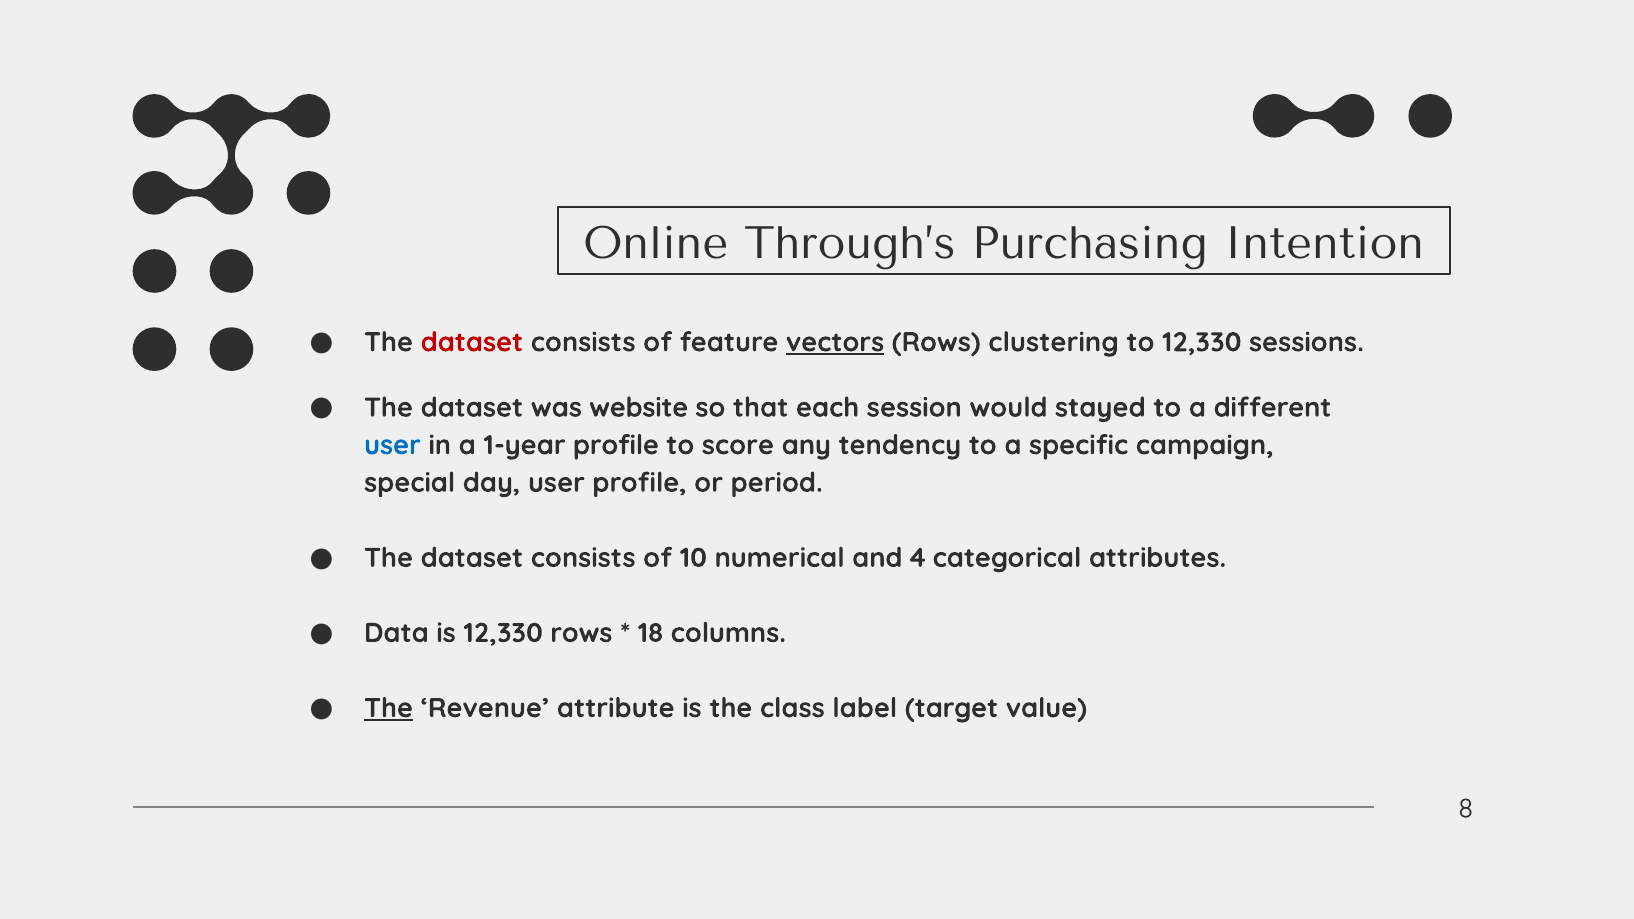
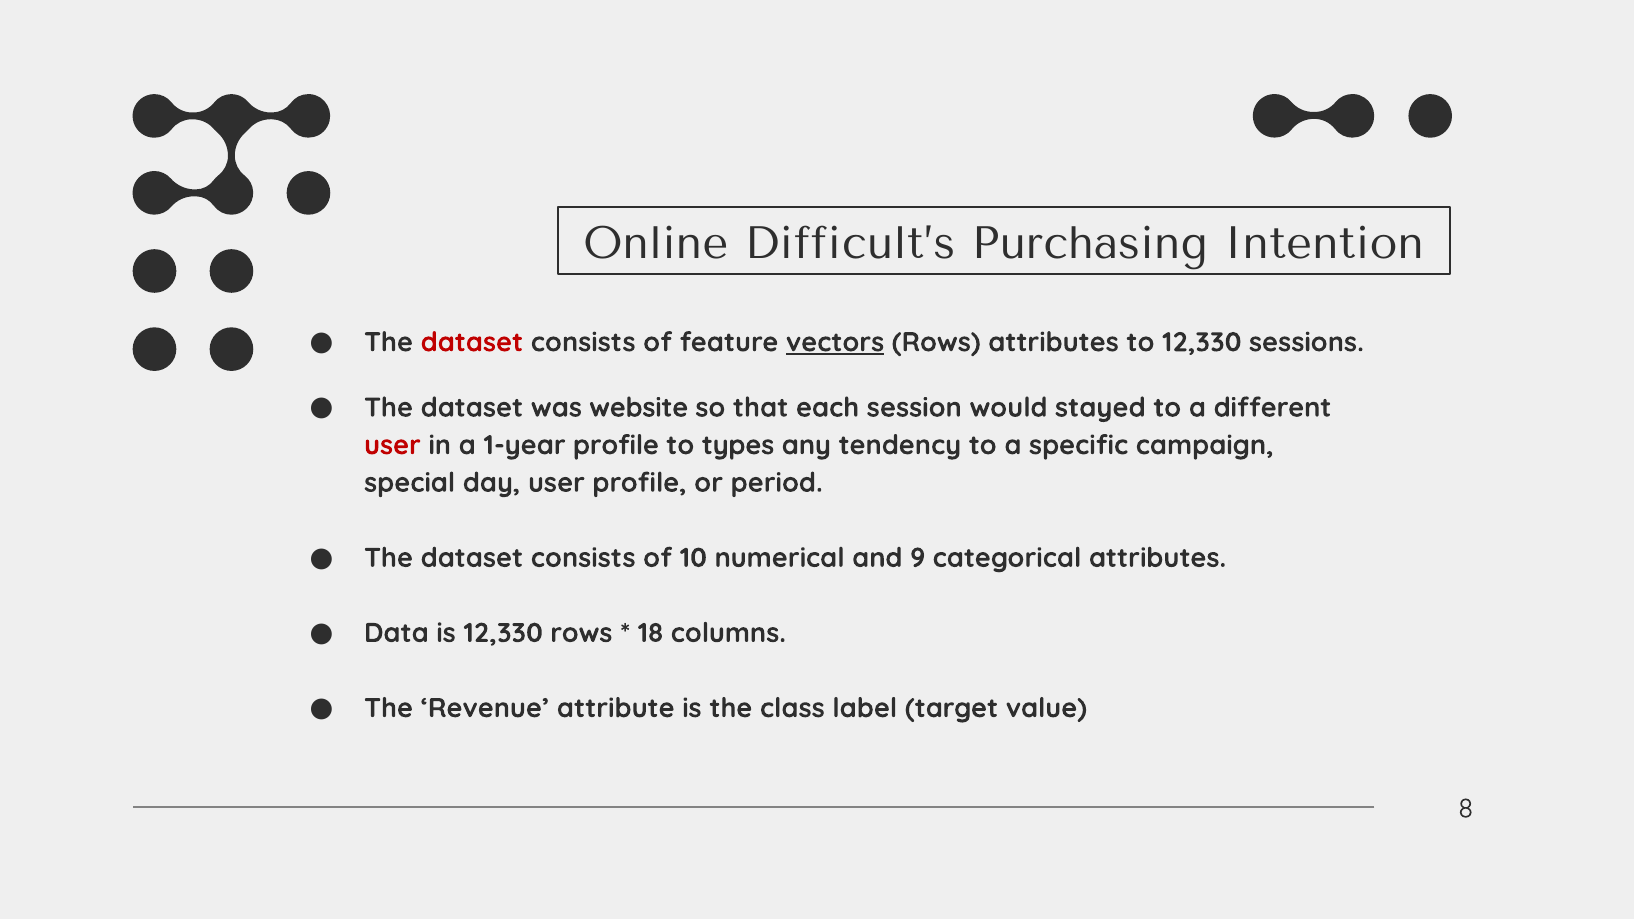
Through’s: Through’s -> Difficult’s
Rows clustering: clustering -> attributes
user at (392, 445) colour: blue -> red
score: score -> types
4: 4 -> 9
The at (389, 708) underline: present -> none
